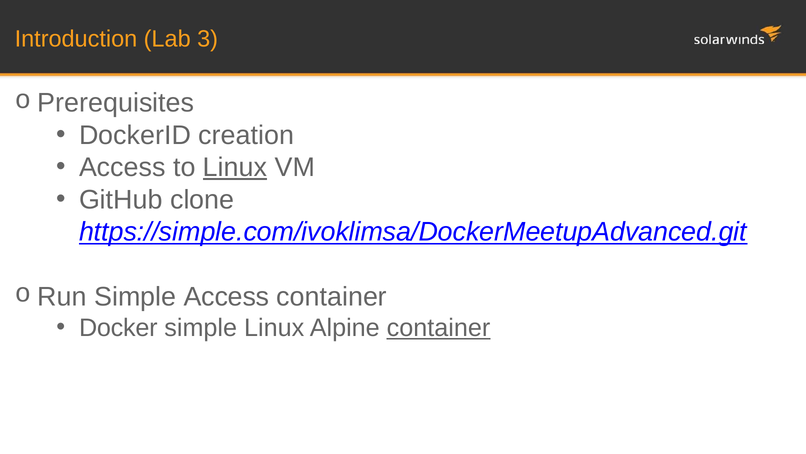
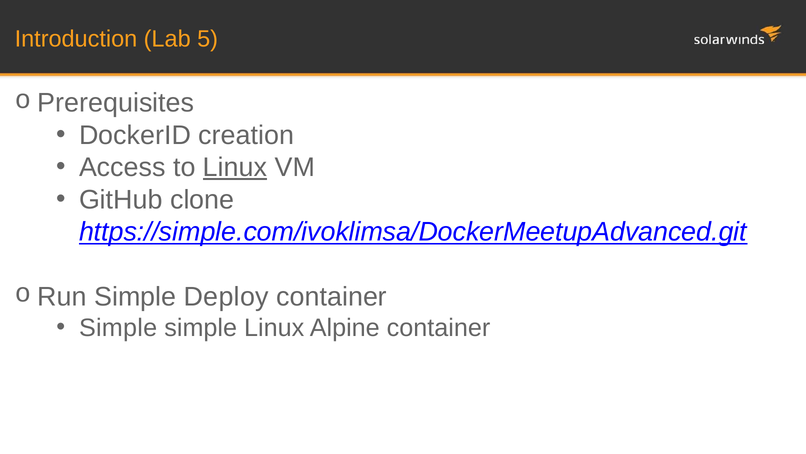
3: 3 -> 5
Simple Access: Access -> Deploy
Docker at (118, 327): Docker -> Simple
container at (439, 327) underline: present -> none
